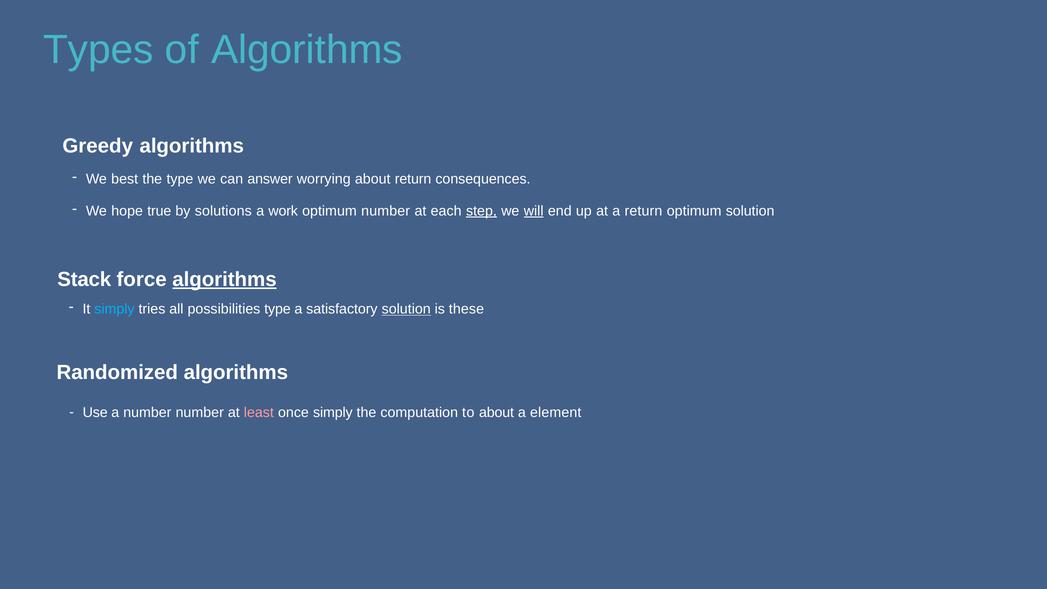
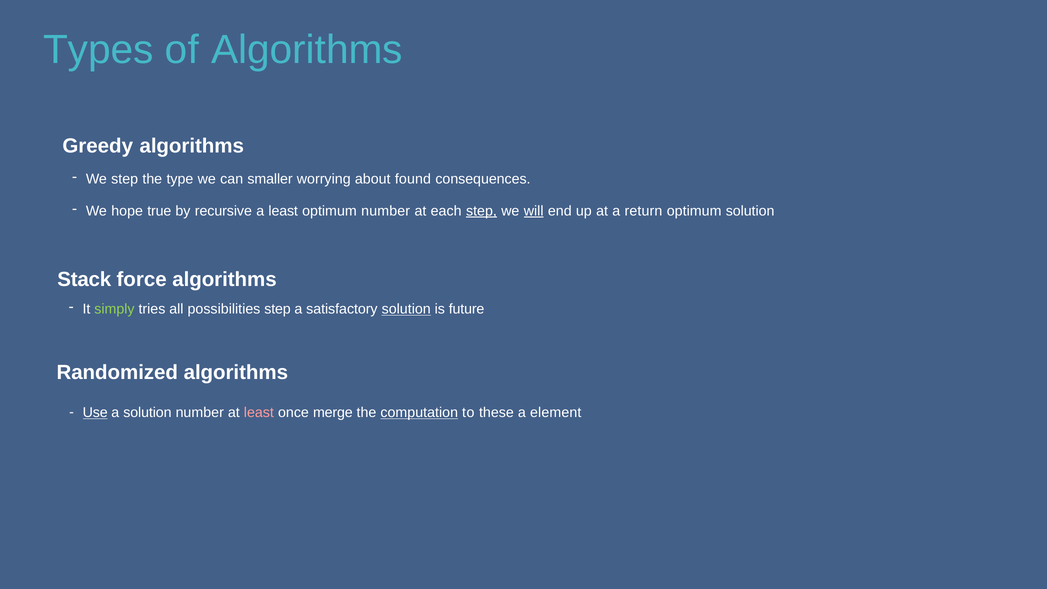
We best: best -> step
answer: answer -> smaller
about return: return -> found
solutions: solutions -> recursive
a work: work -> least
algorithms at (224, 279) underline: present -> none
simply at (114, 309) colour: light blue -> light green
possibilities type: type -> step
these: these -> future
Use underline: none -> present
a number: number -> solution
once simply: simply -> merge
computation underline: none -> present
to about: about -> these
